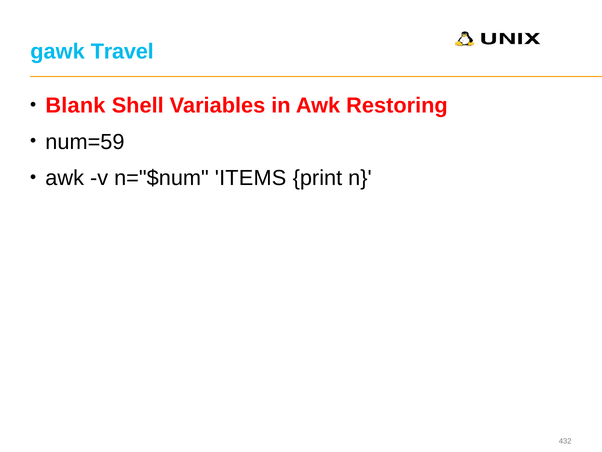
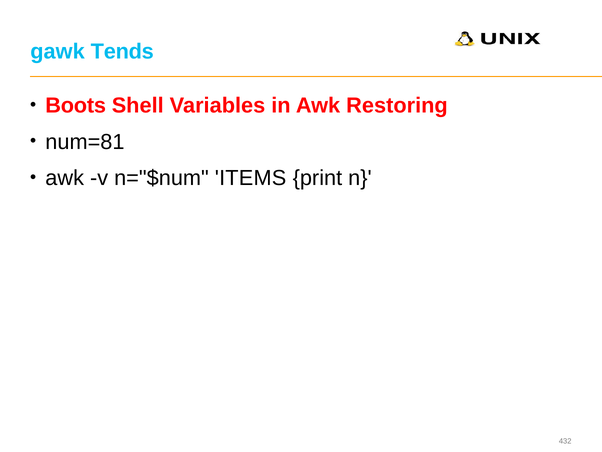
Travel: Travel -> Tends
Blank: Blank -> Boots
num=59: num=59 -> num=81
